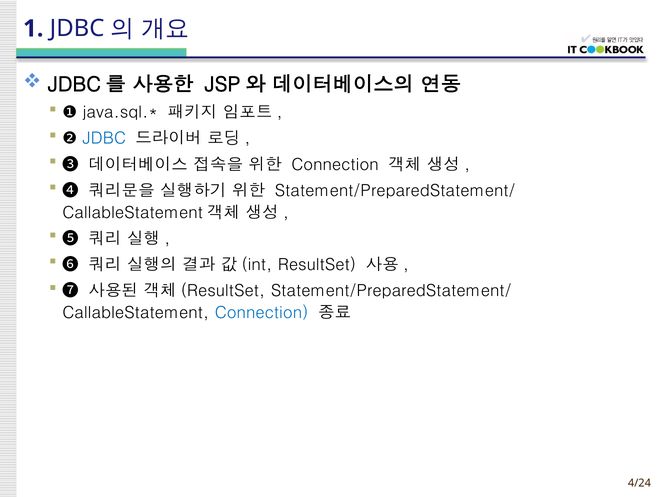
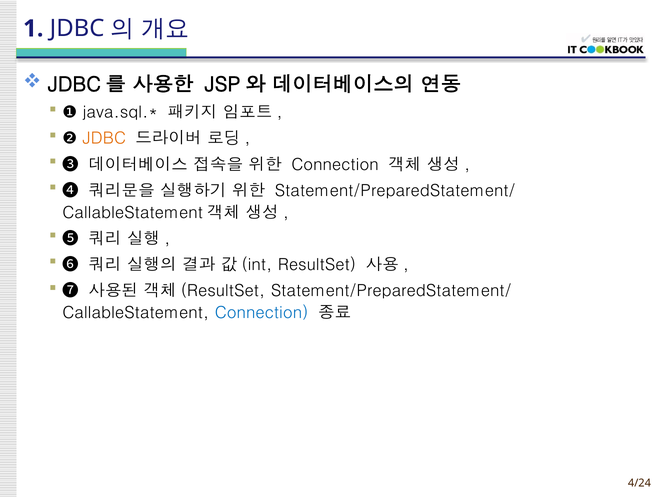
JDBC at (104, 139) colour: blue -> orange
